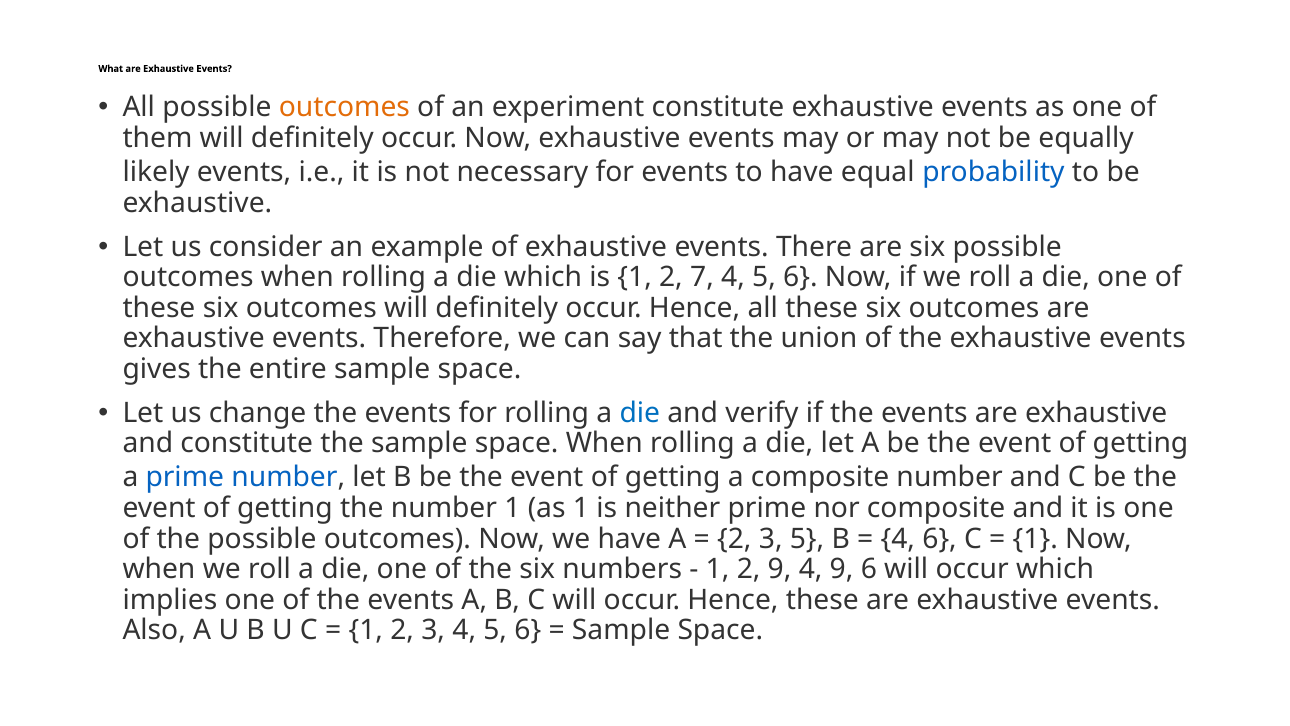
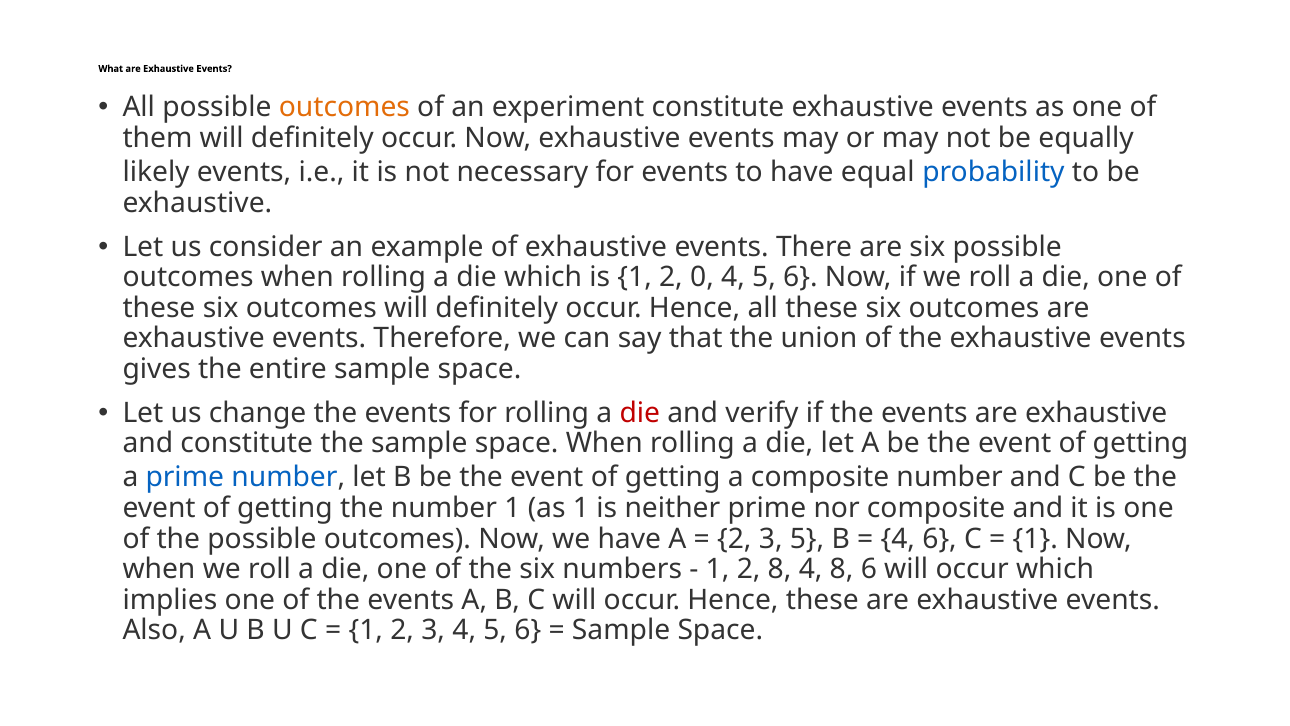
7: 7 -> 0
die at (640, 413) colour: blue -> red
2 9: 9 -> 8
4 9: 9 -> 8
